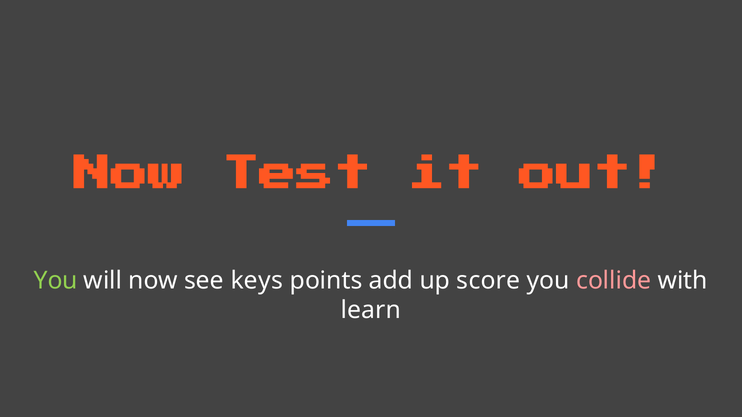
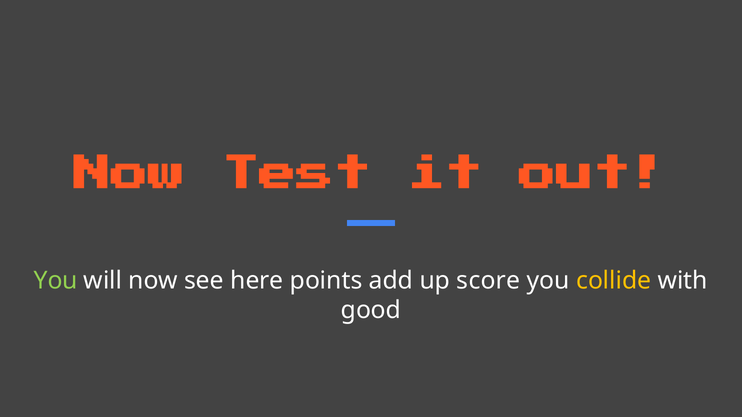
keys: keys -> here
collide colour: pink -> yellow
learn: learn -> good
